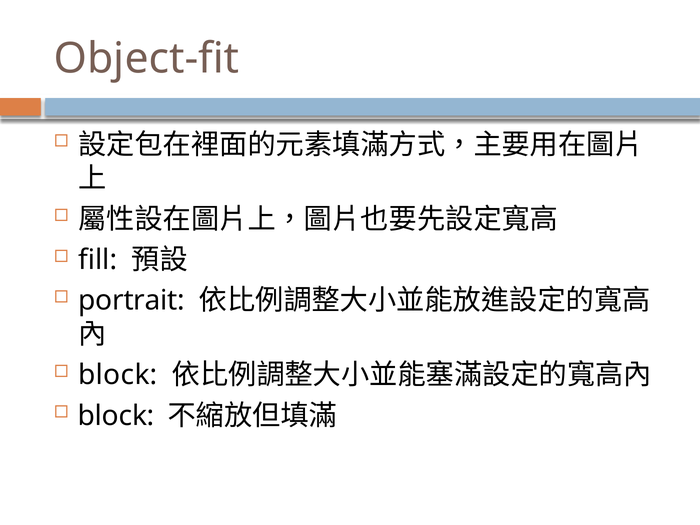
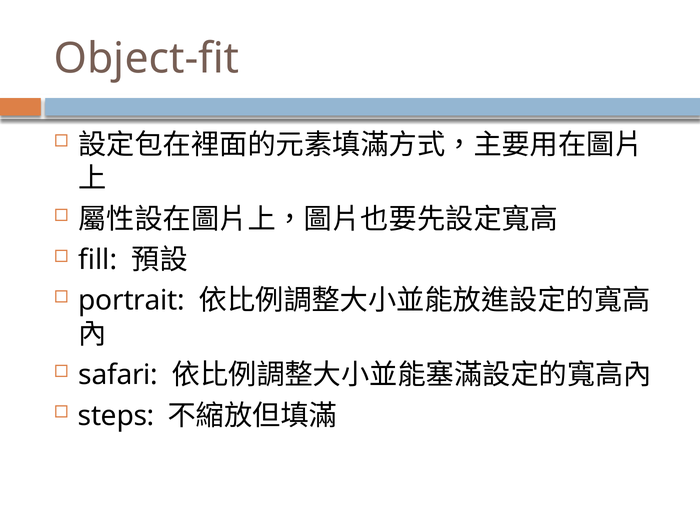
block at (118, 375): block -> safari
block at (116, 416): block -> steps
